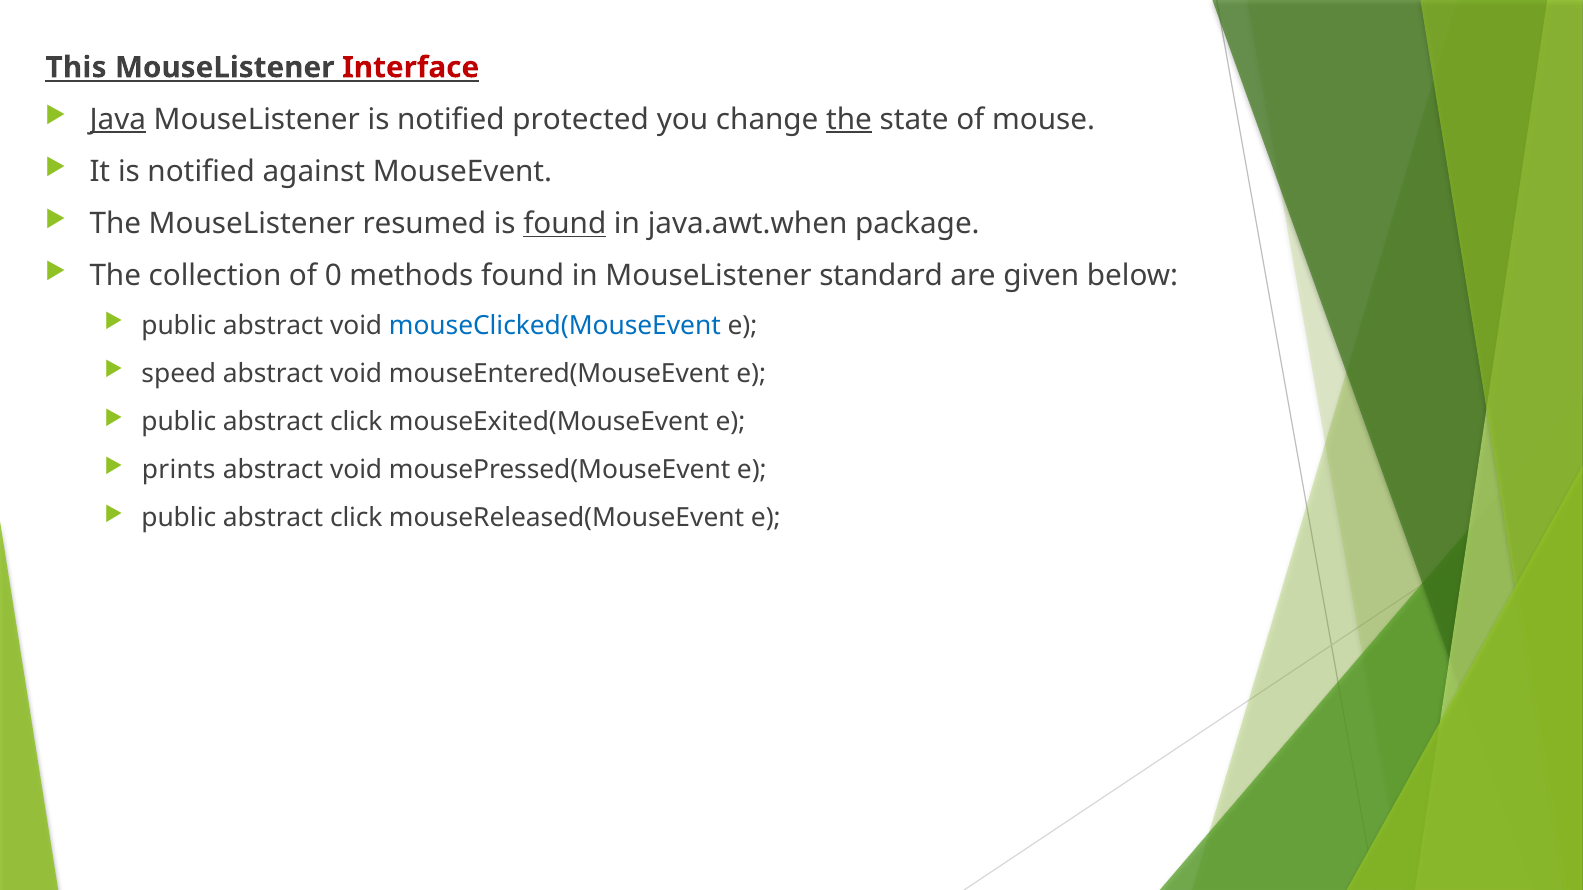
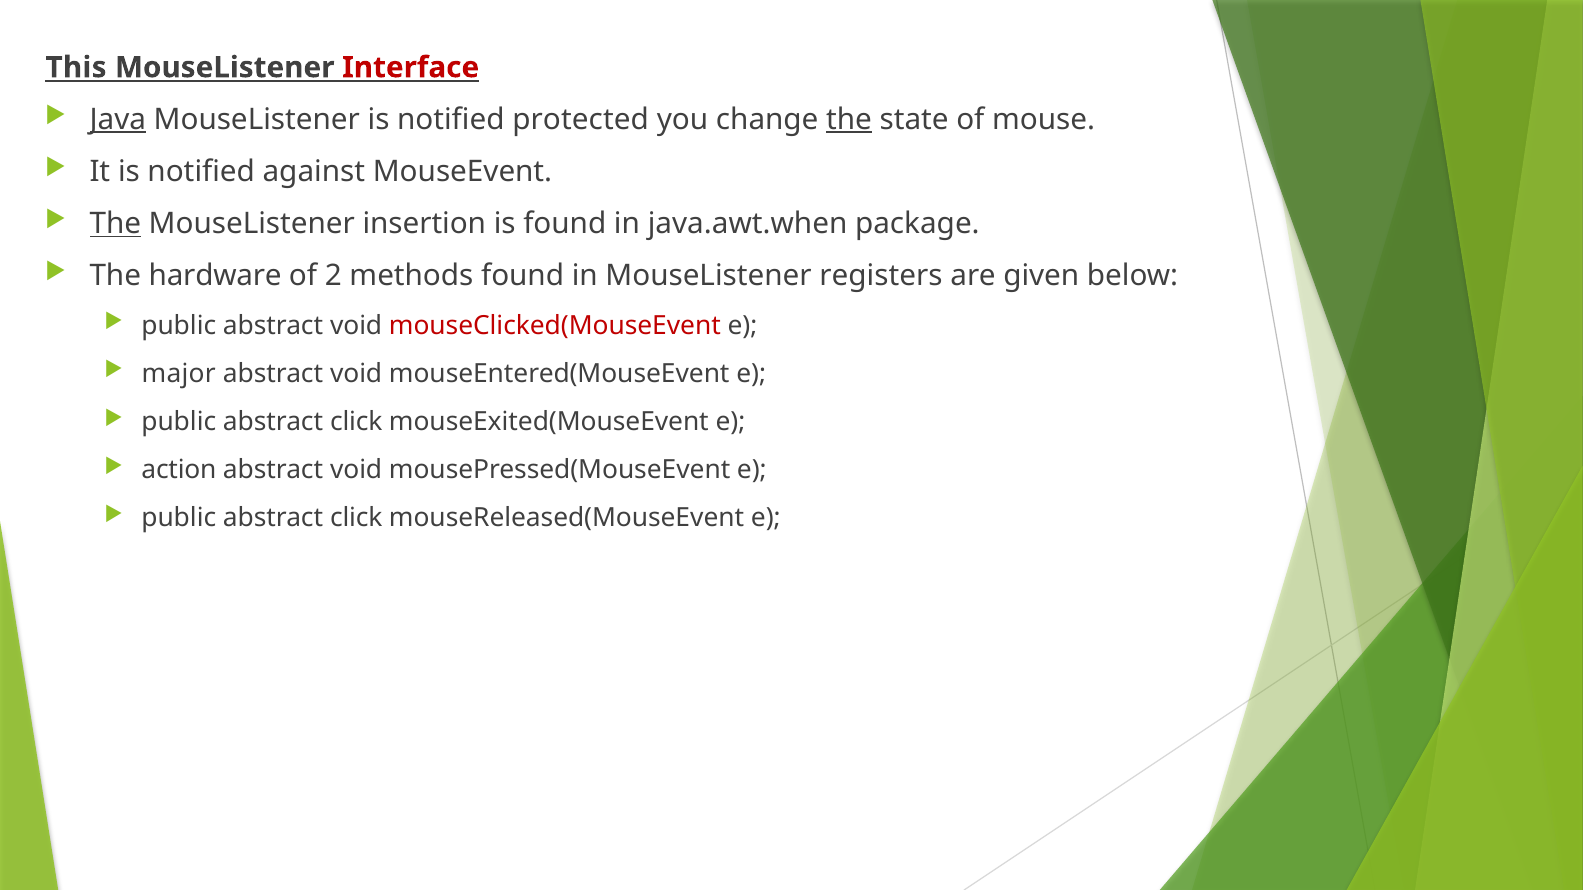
The at (115, 224) underline: none -> present
resumed: resumed -> insertion
found at (565, 224) underline: present -> none
collection: collection -> hardware
0: 0 -> 2
standard: standard -> registers
mouseClicked(MouseEvent colour: blue -> red
speed: speed -> major
prints: prints -> action
